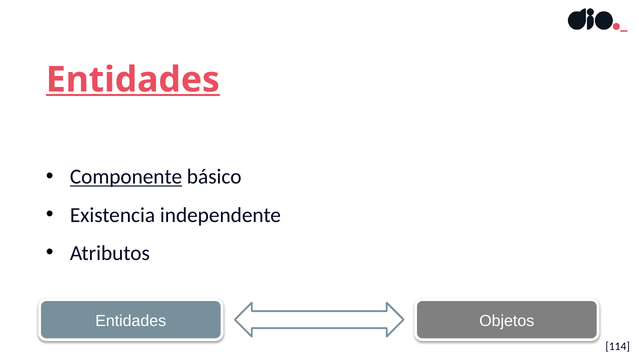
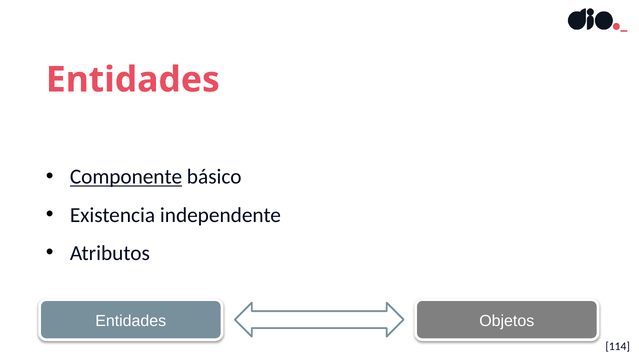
Entidades at (133, 80) underline: present -> none
